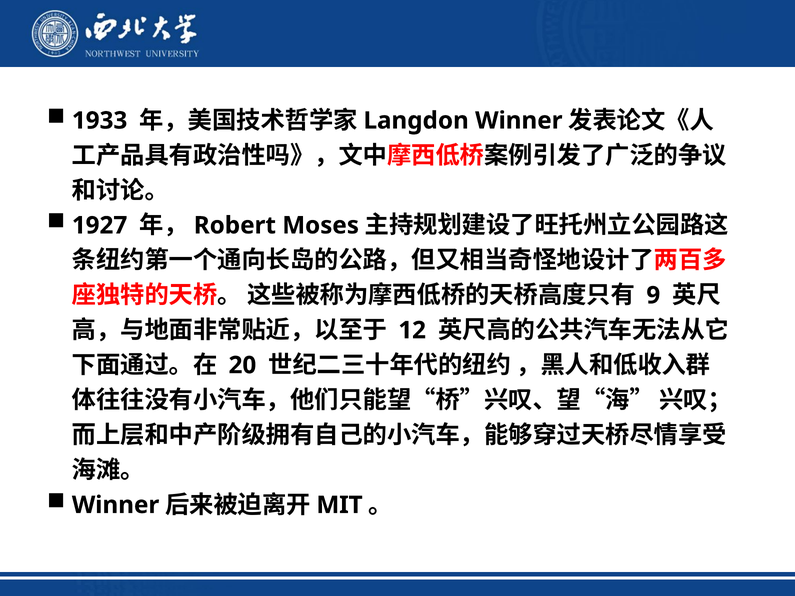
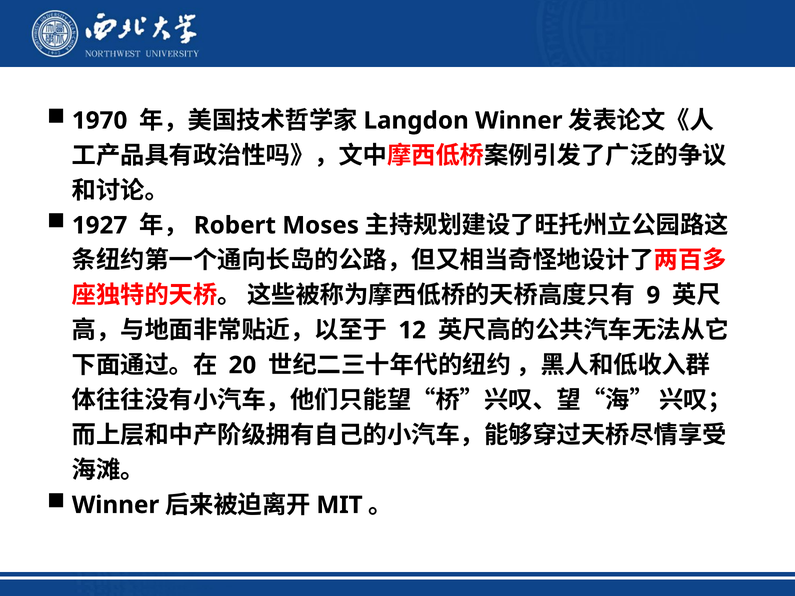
1933: 1933 -> 1970
